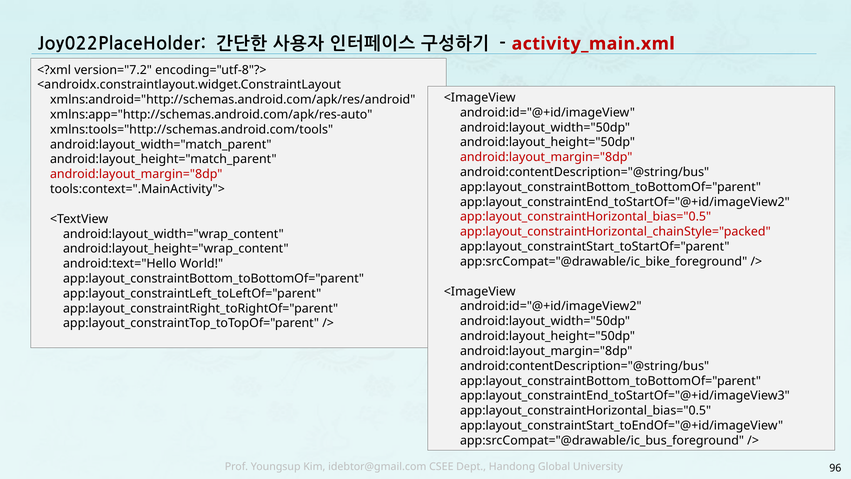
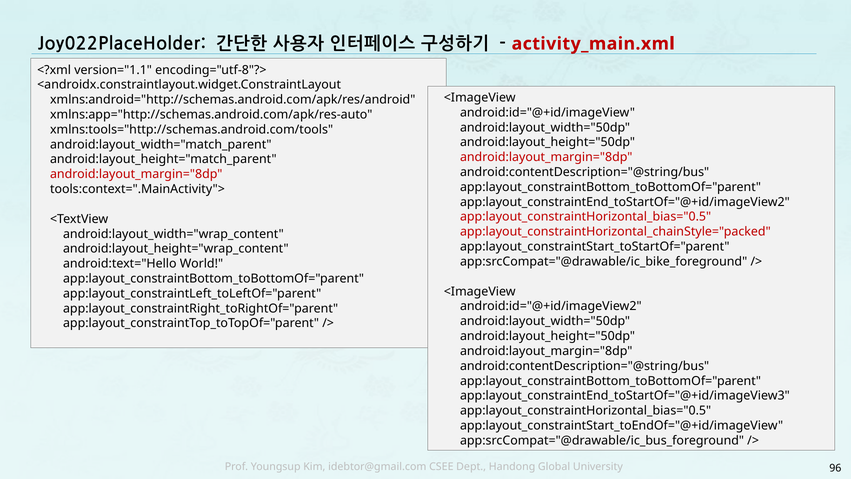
version="7.2: version="7.2 -> version="1.1
